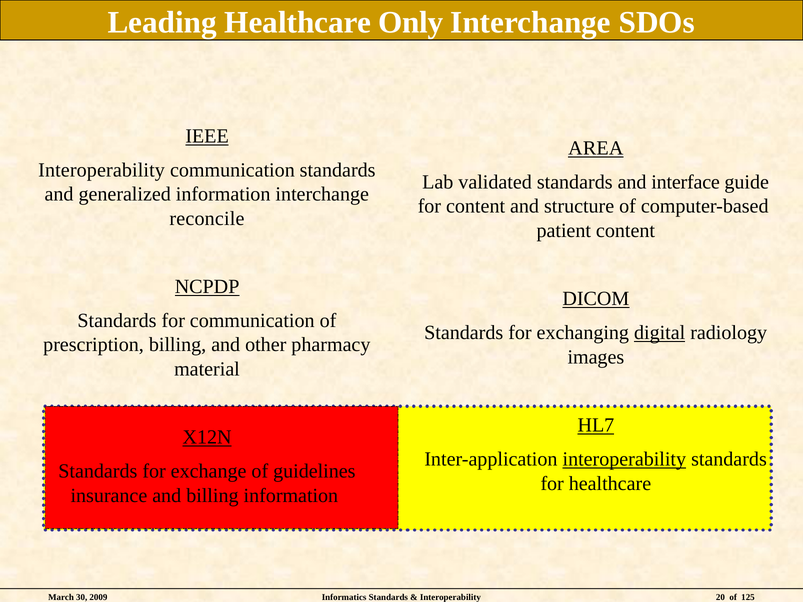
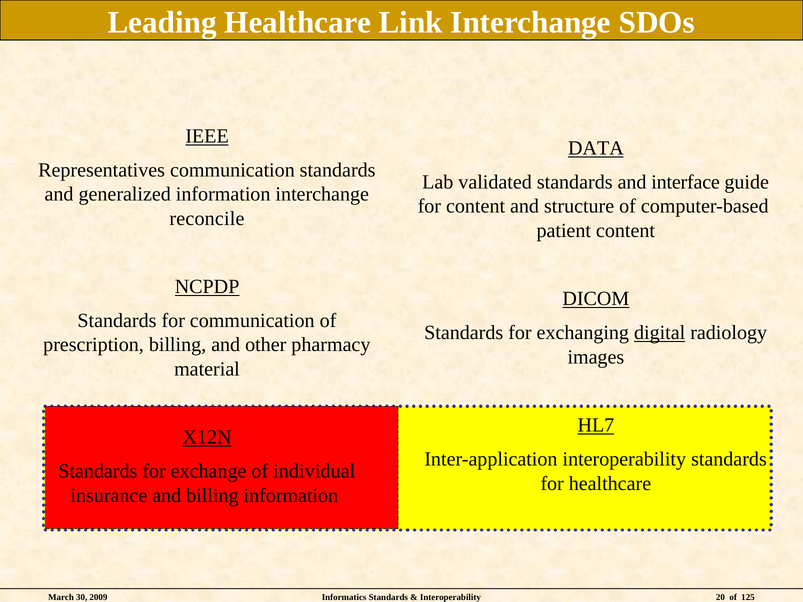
Only: Only -> Link
AREA: AREA -> DATA
Interoperability at (102, 170): Interoperability -> Representatives
interoperability at (624, 459) underline: present -> none
guidelines: guidelines -> individual
